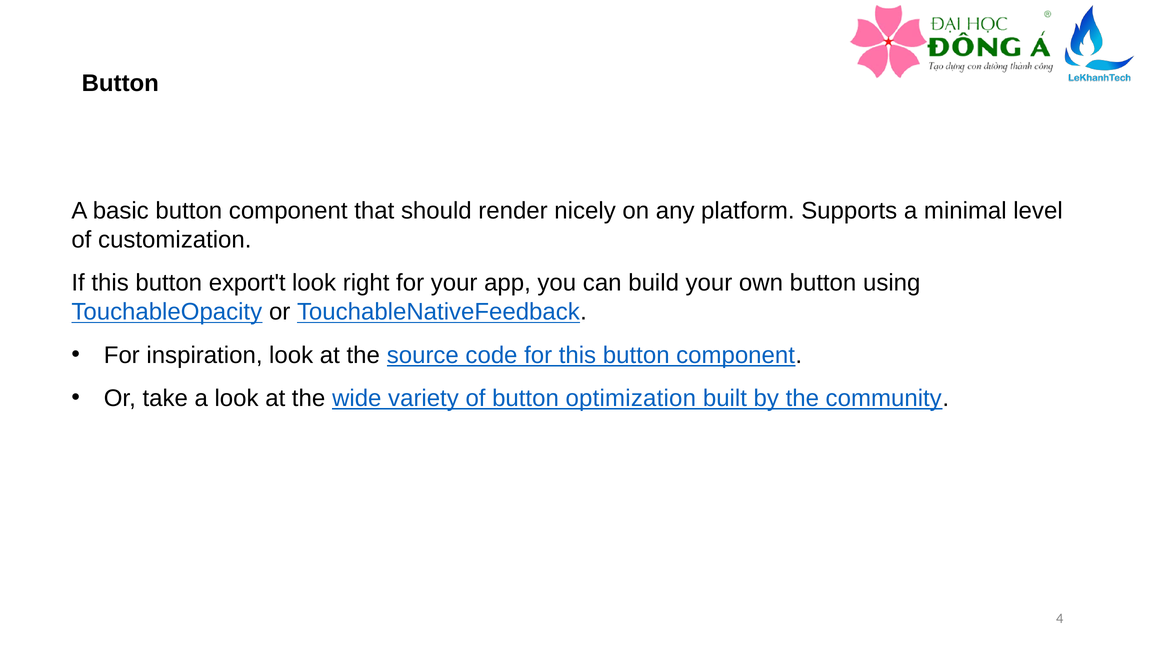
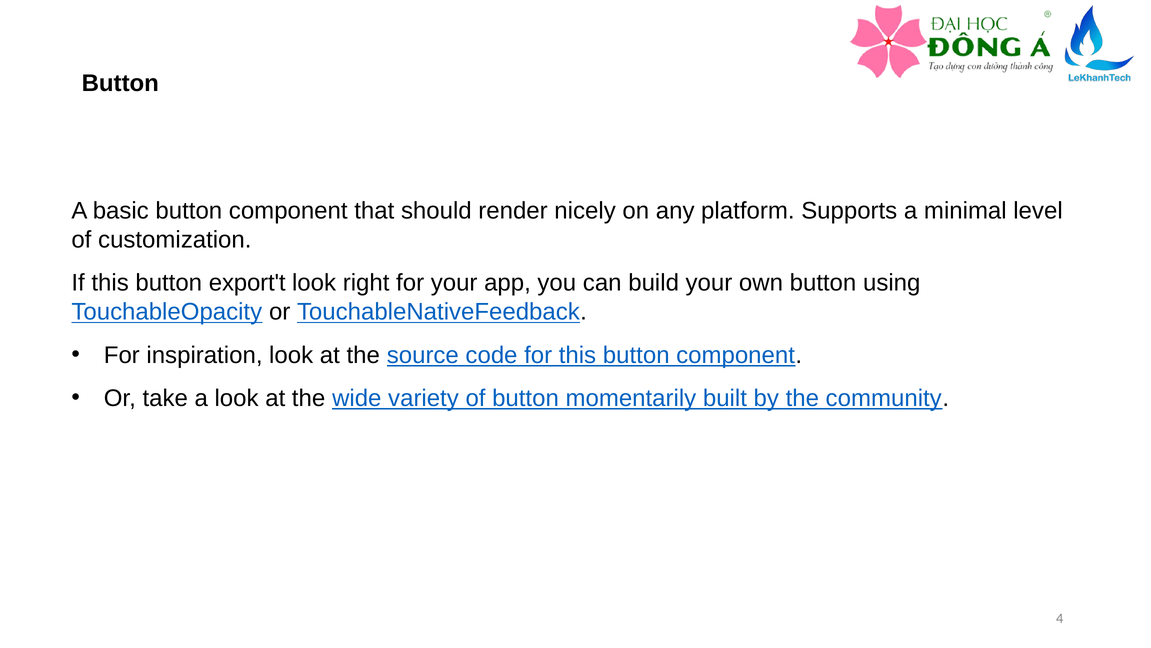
optimization: optimization -> momentarily
